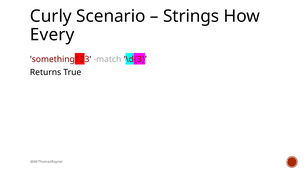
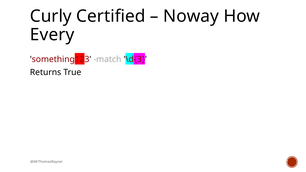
Scenario: Scenario -> Certified
Strings: Strings -> Noway
